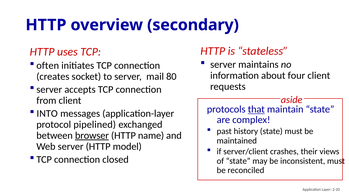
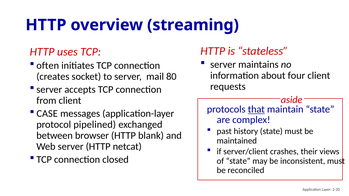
secondary: secondary -> streaming
INTO: INTO -> CASE
browser underline: present -> none
name: name -> blank
model: model -> netcat
